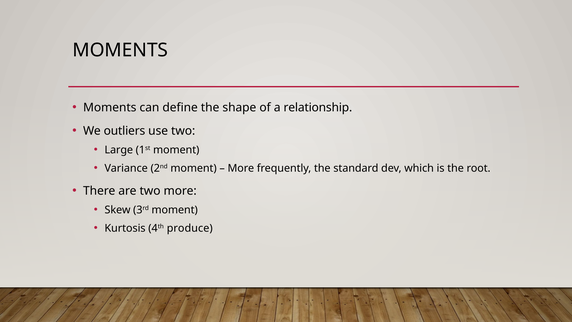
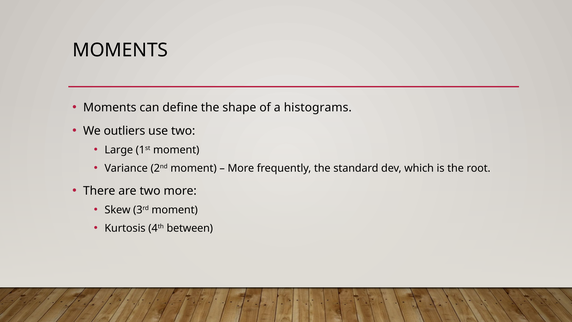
relationship: relationship -> histograms
produce: produce -> between
